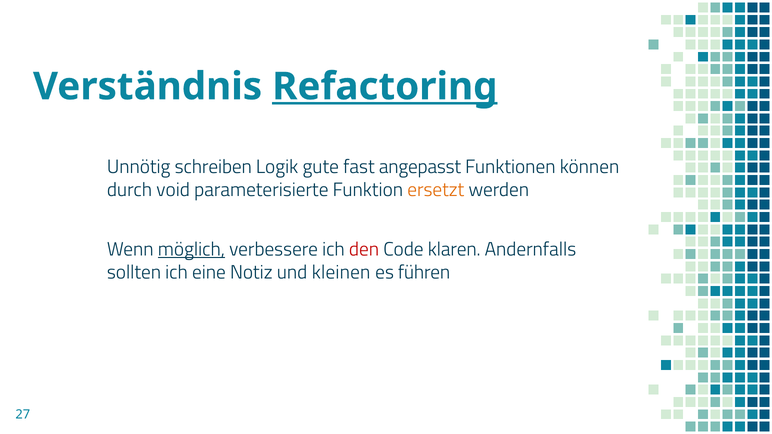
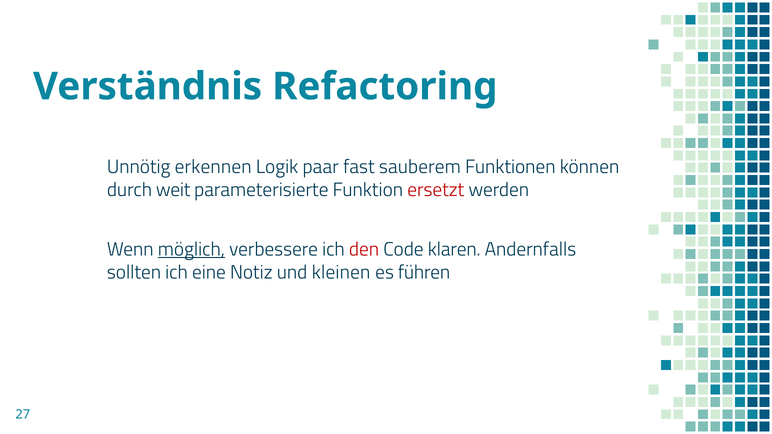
Refactoring underline: present -> none
schreiben: schreiben -> erkennen
gute: gute -> paar
angepasst: angepasst -> sauberem
void: void -> weit
ersetzt colour: orange -> red
